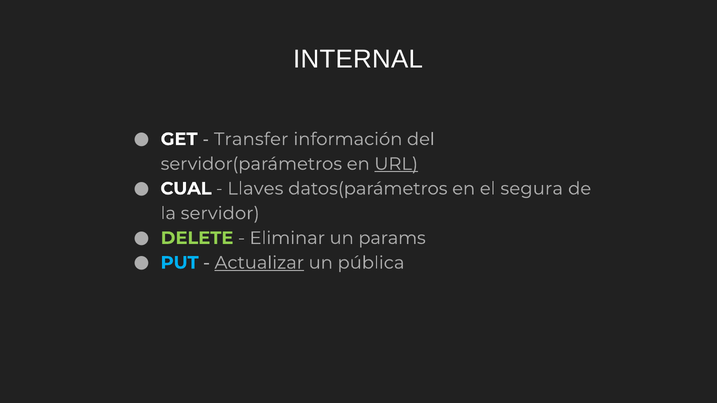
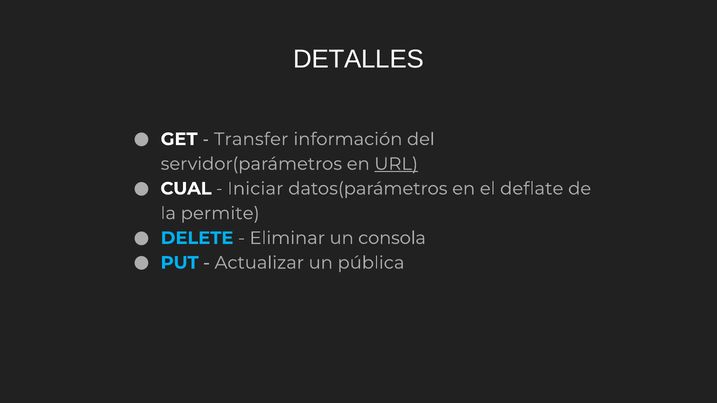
INTERNAL: INTERNAL -> DETALLES
Llaves: Llaves -> Iniciar
segura: segura -> deflate
servidor: servidor -> permite
DELETE colour: light green -> light blue
params: params -> consola
Actualizar underline: present -> none
